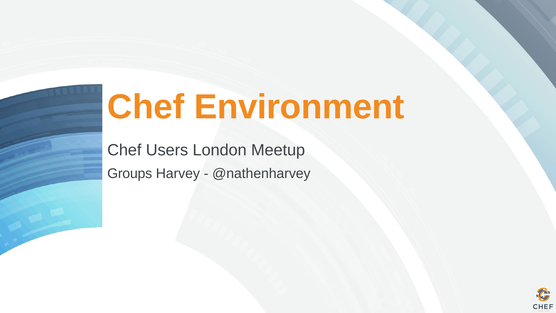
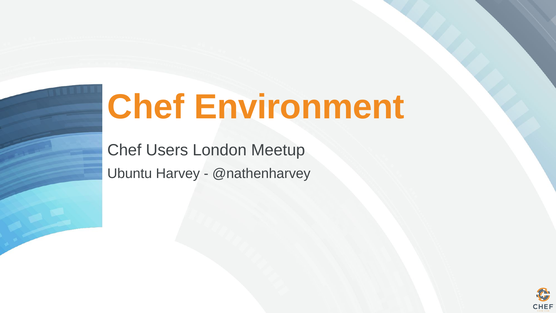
Groups: Groups -> Ubuntu
